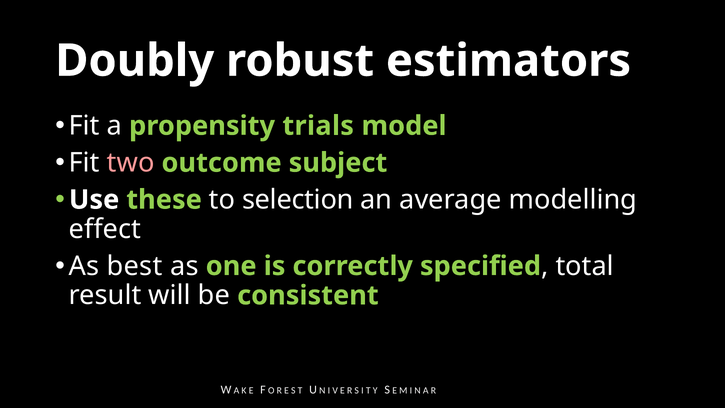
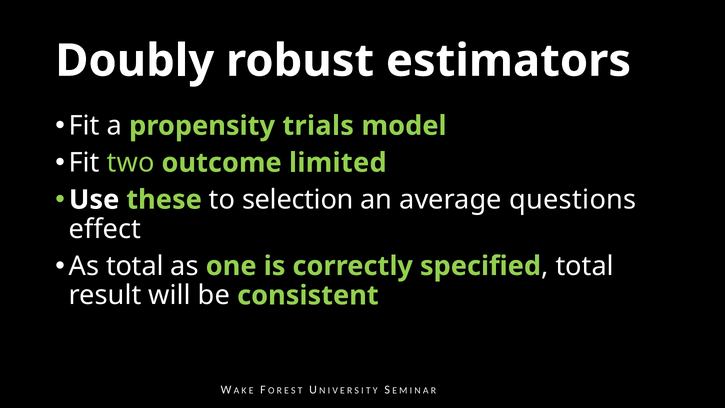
two colour: pink -> light green
subject: subject -> limited
modelling: modelling -> questions
As best: best -> total
